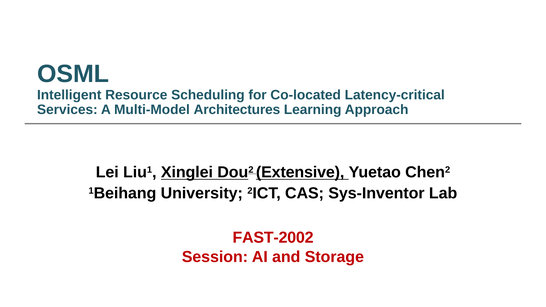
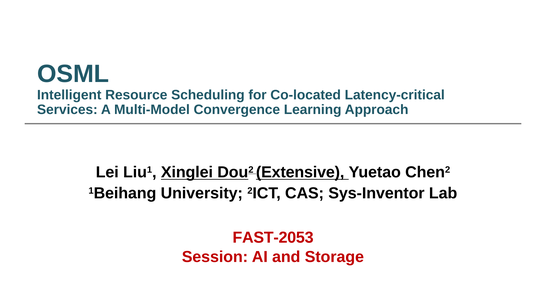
Architectures: Architectures -> Convergence
FAST-2002: FAST-2002 -> FAST-2053
